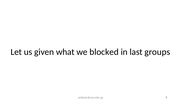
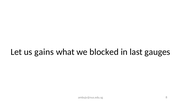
given: given -> gains
groups: groups -> gauges
